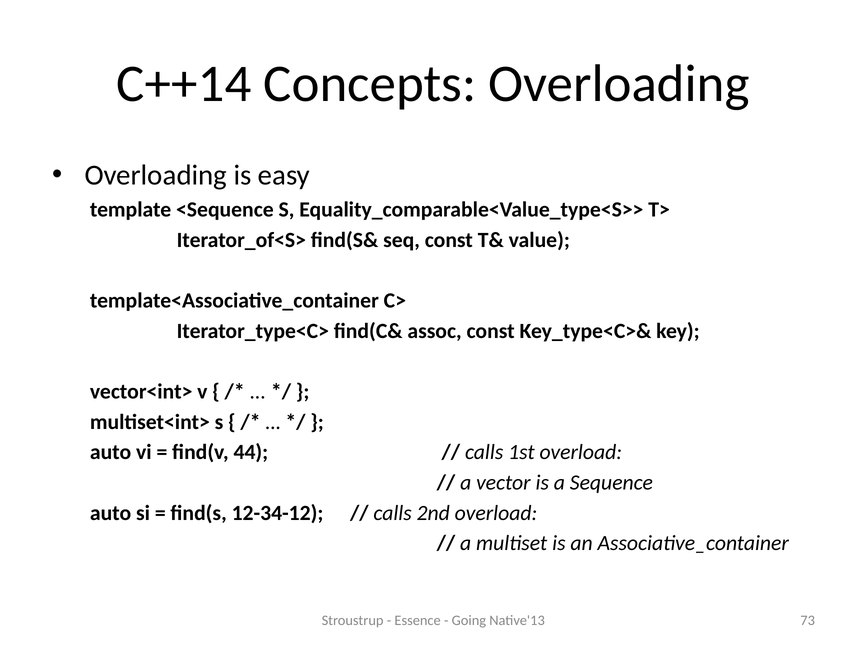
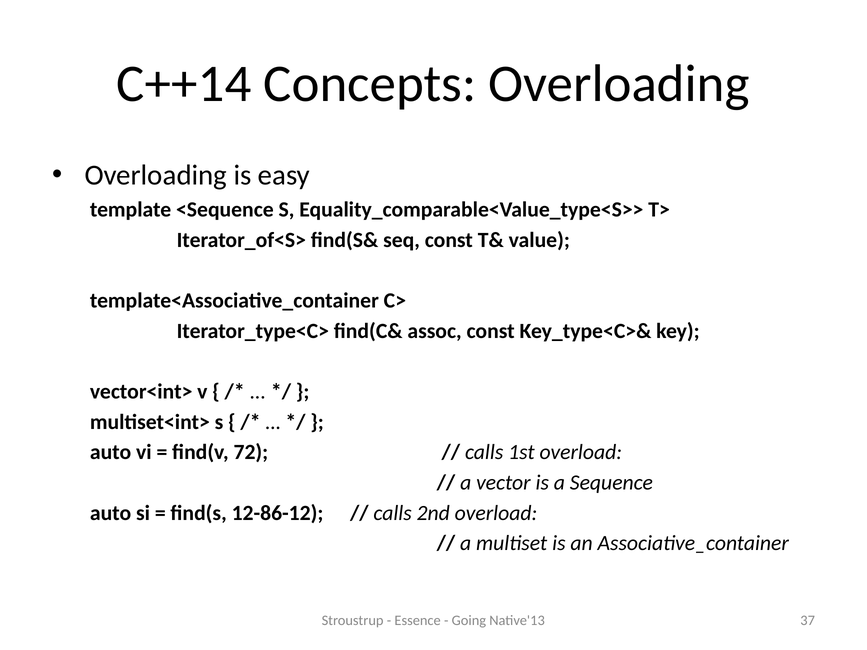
44: 44 -> 72
12-34-12: 12-34-12 -> 12-86-12
73: 73 -> 37
